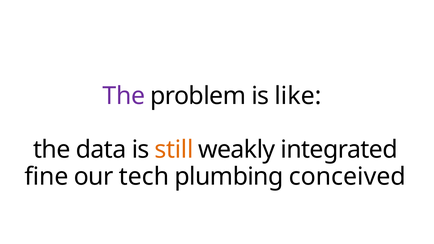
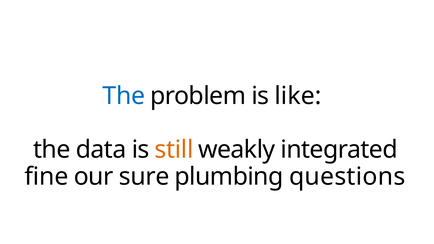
The at (124, 96) colour: purple -> blue
tech: tech -> sure
conceived: conceived -> questions
